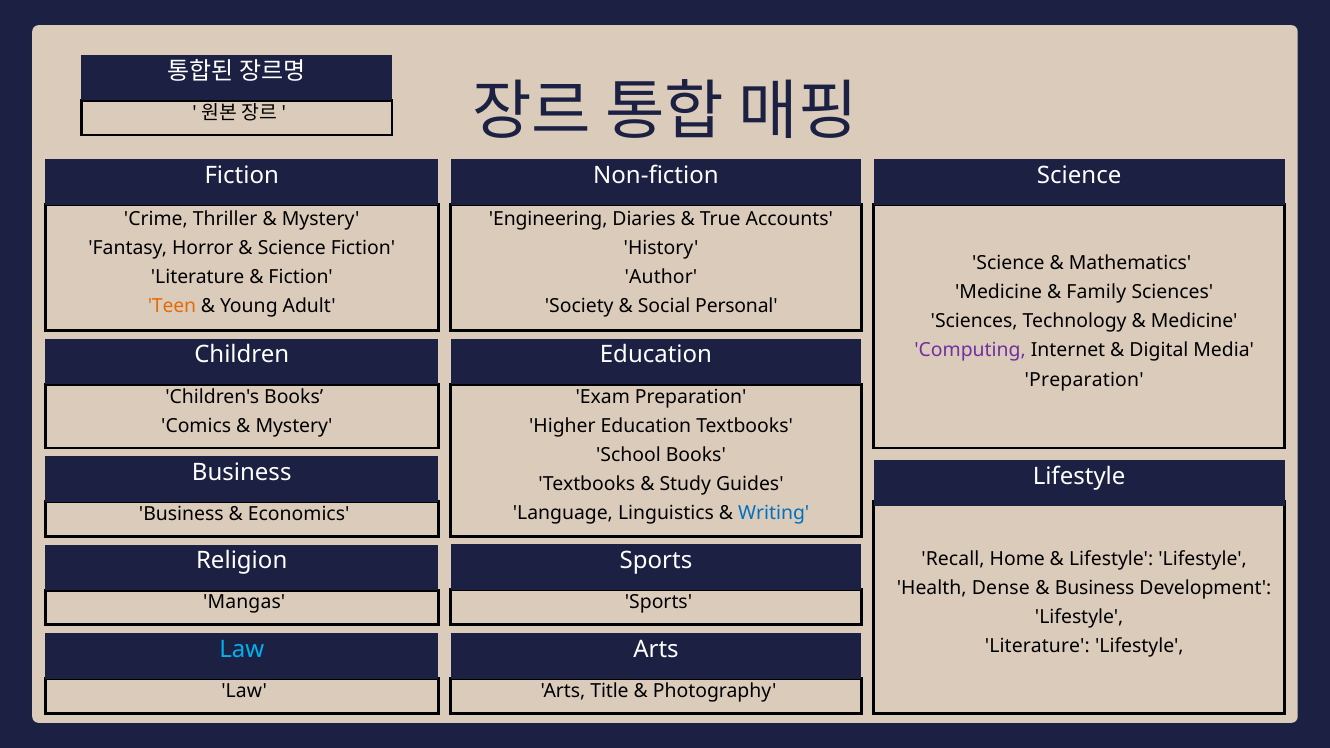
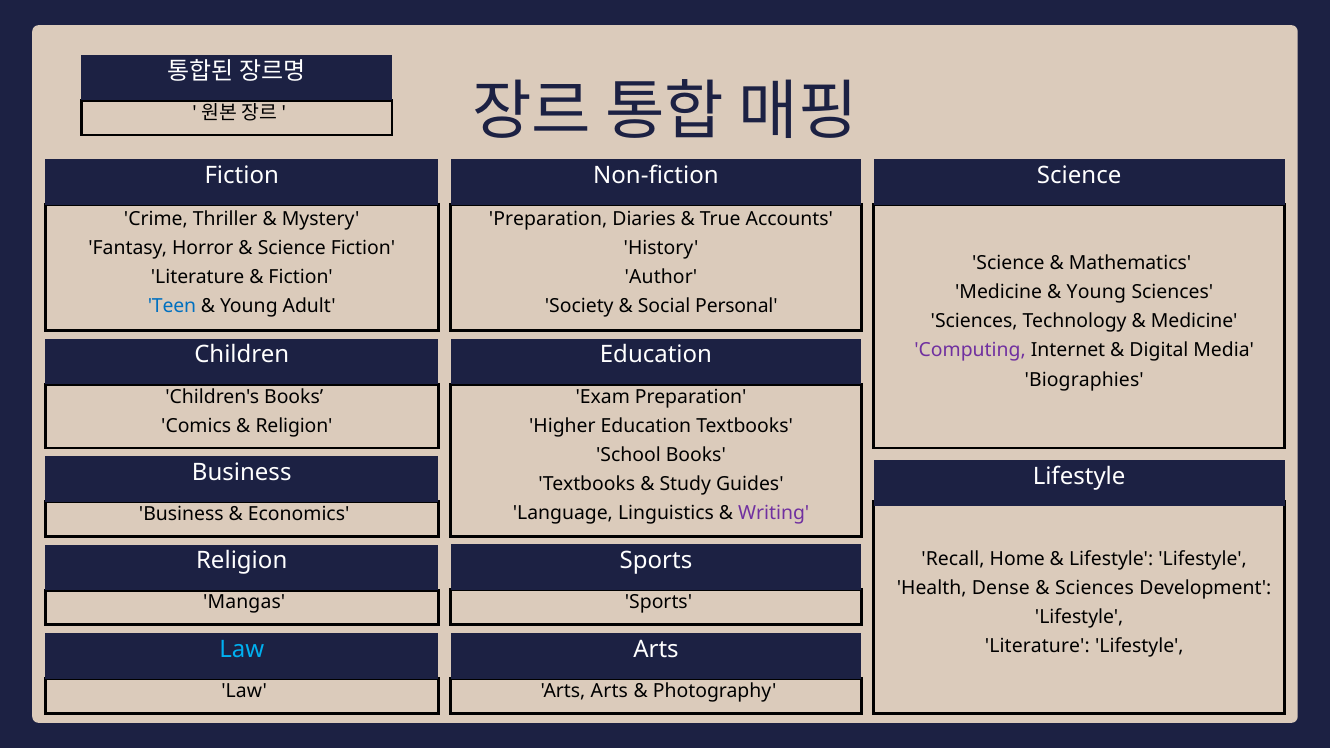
Engineering at (548, 219): Engineering -> Preparation
Family at (1096, 292): Family -> Young
Teen colour: orange -> blue
Preparation at (1084, 380): Preparation -> Biographies
Mystery at (294, 426): Mystery -> Religion
Writing colour: blue -> purple
Business at (1095, 588): Business -> Sciences
Arts Title: Title -> Arts
